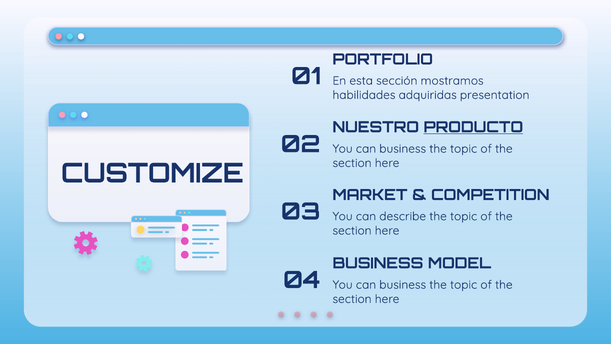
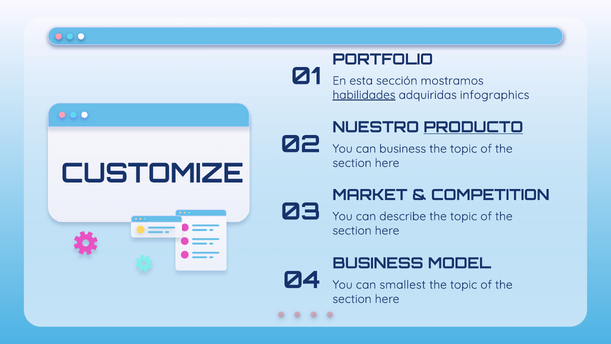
habilidades underline: none -> present
presentation: presentation -> infographics
business at (403, 284): business -> smallest
